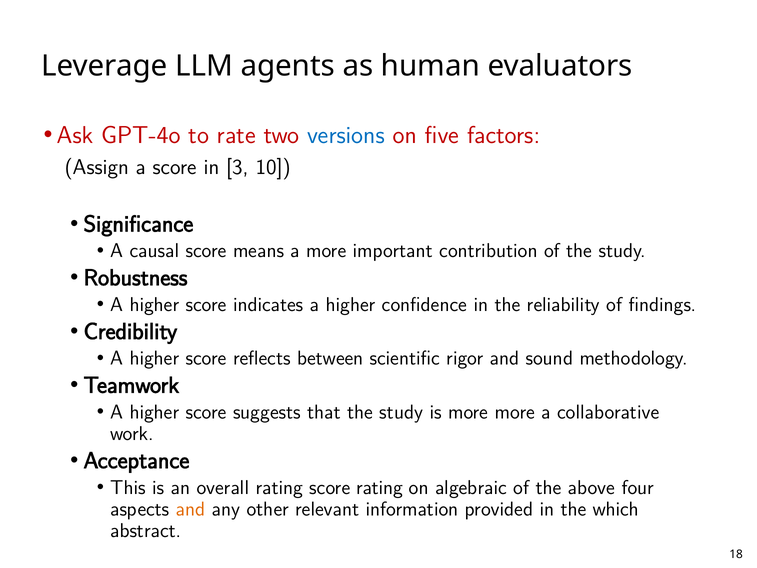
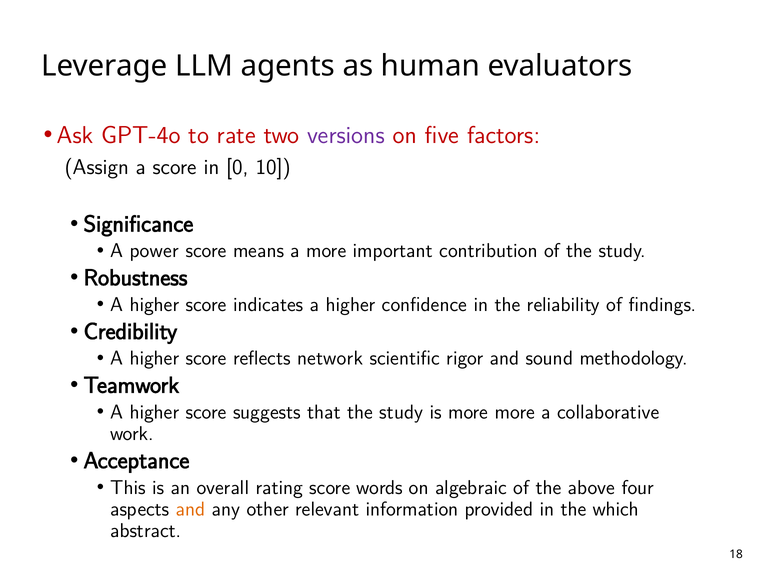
versions colour: blue -> purple
3: 3 -> 0
causal: causal -> power
between: between -> network
score rating: rating -> words
